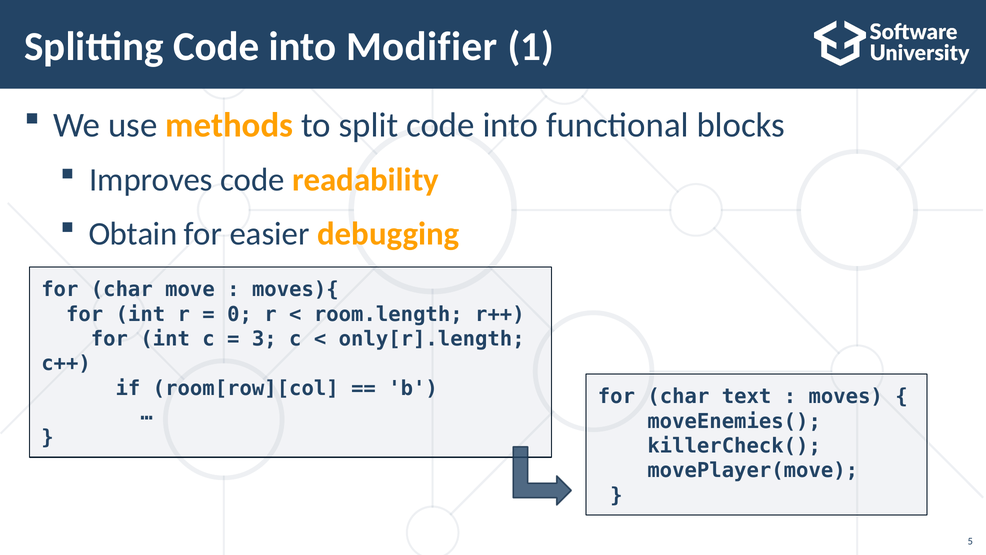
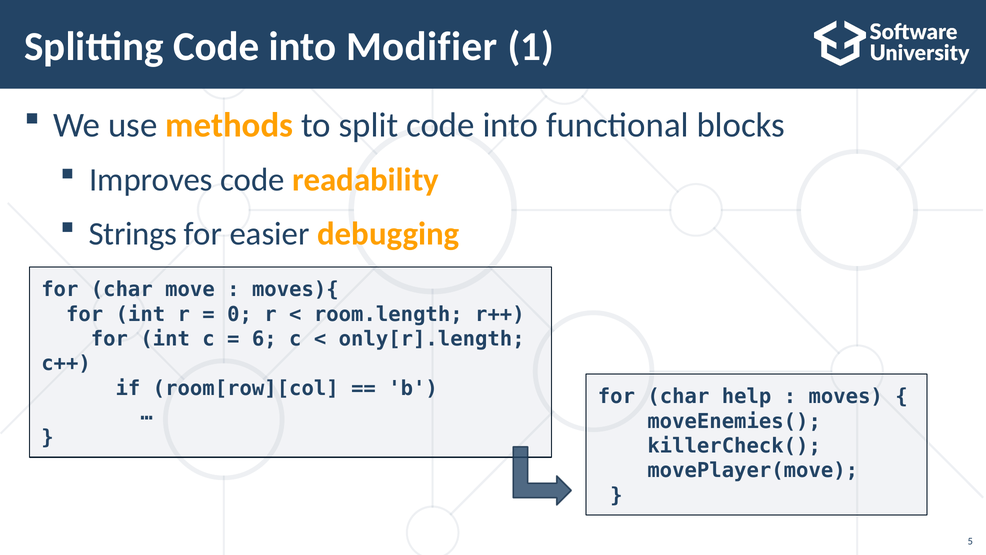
Оbtain: Оbtain -> Strings
3: 3 -> 6
text: text -> help
